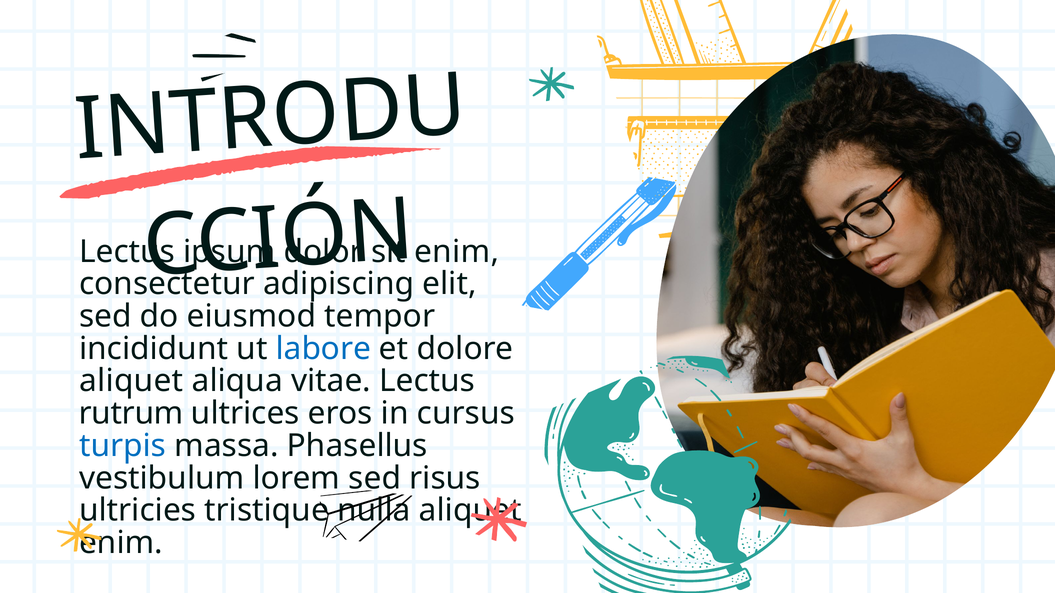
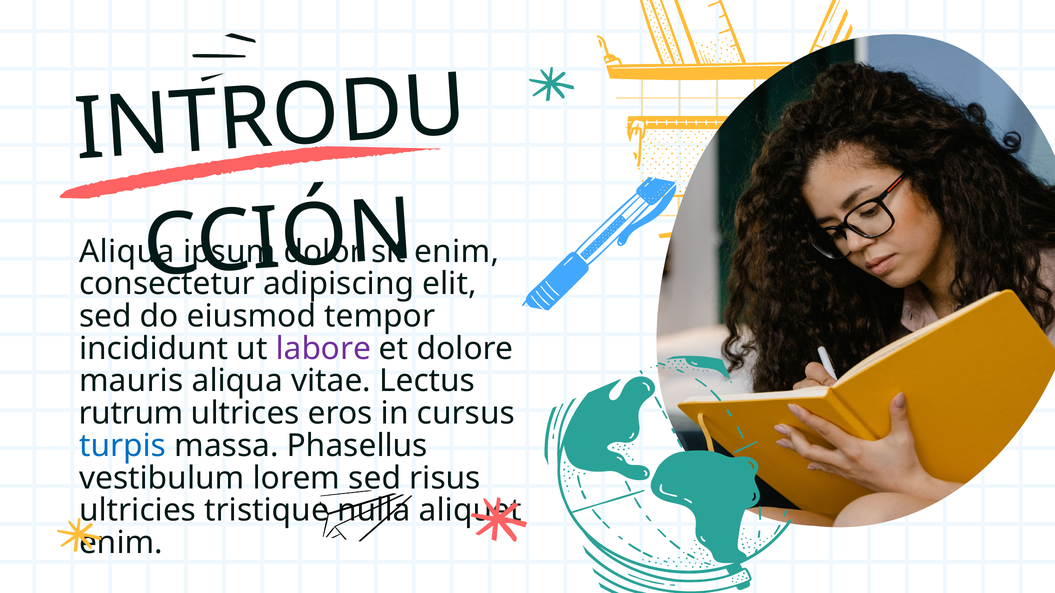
Lectus at (127, 252): Lectus -> Aliqua
labore colour: blue -> purple
aliquet at (131, 381): aliquet -> mauris
